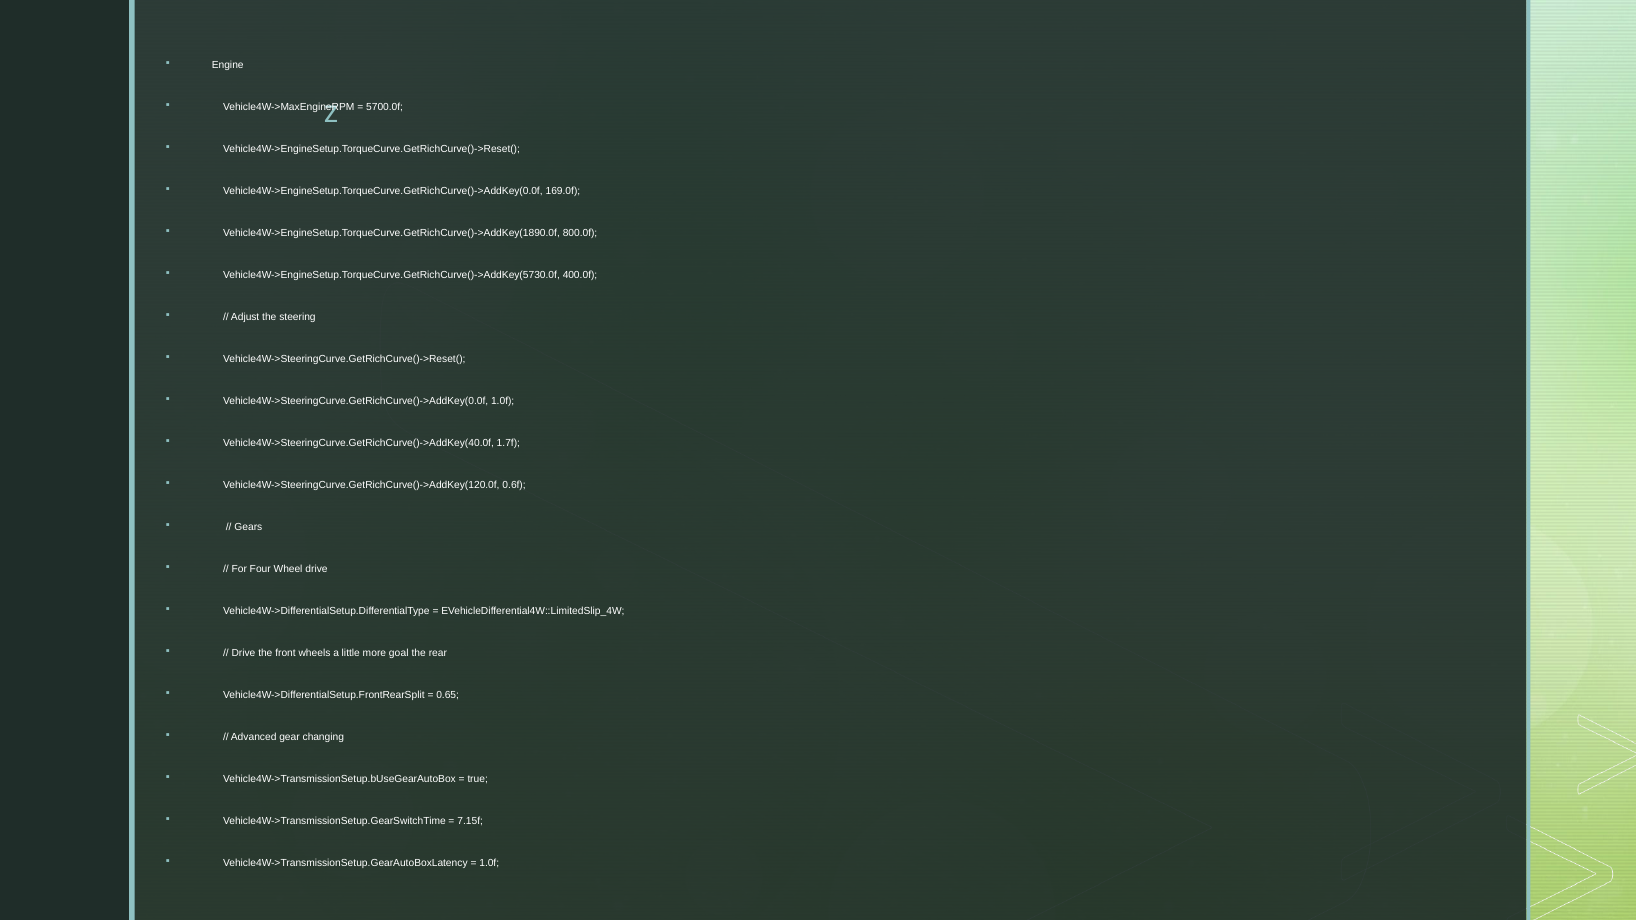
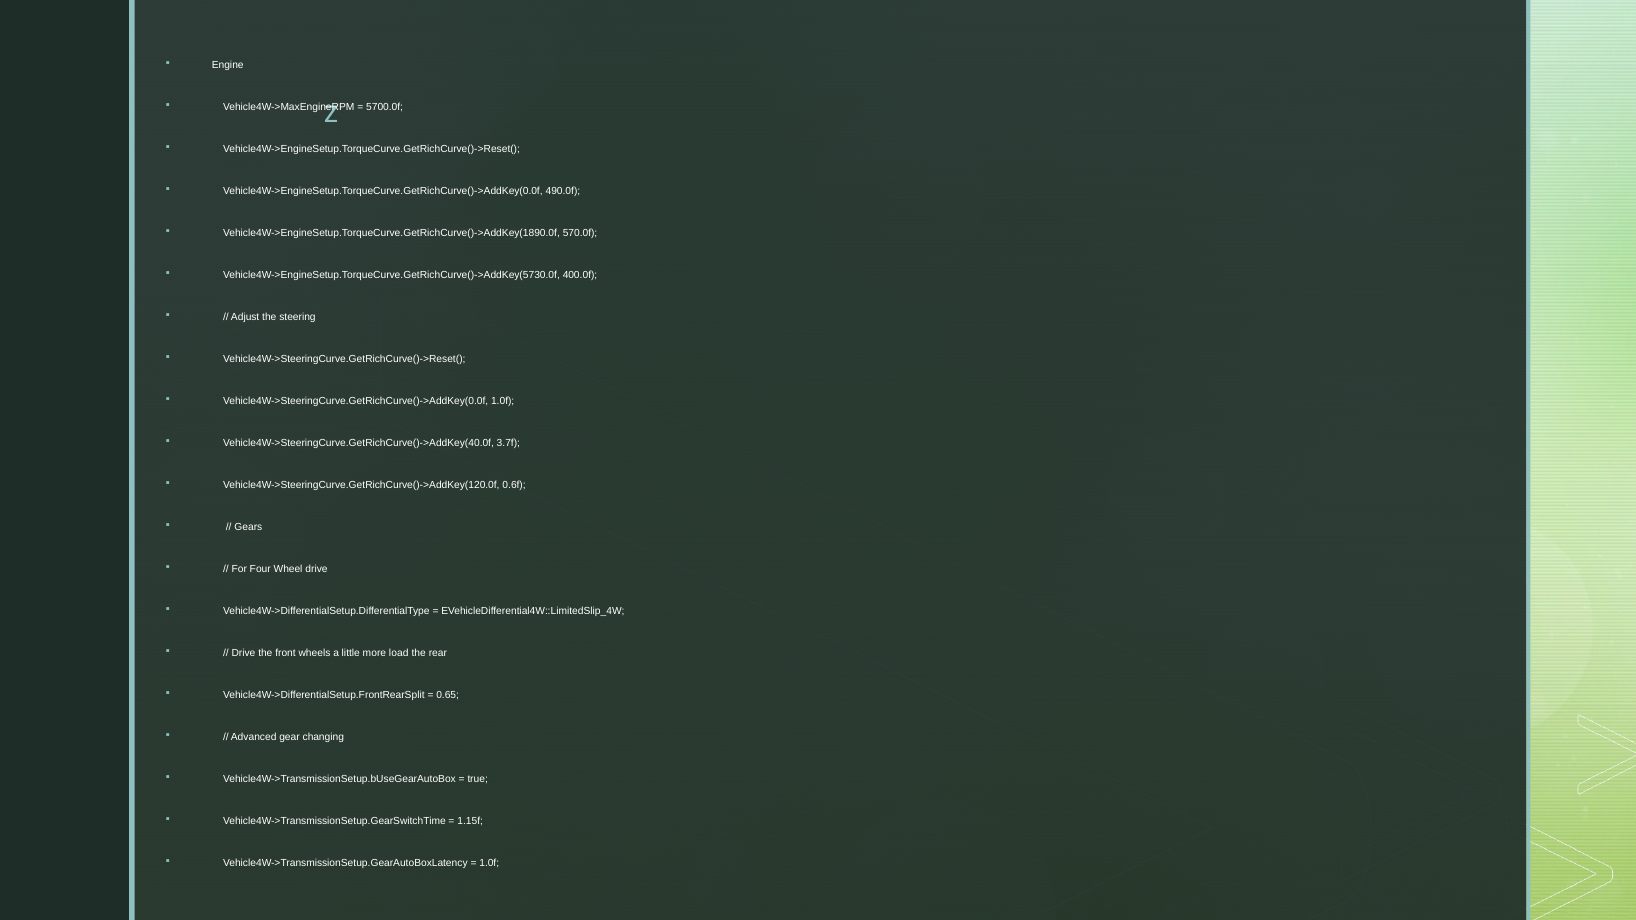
169.0f: 169.0f -> 490.0f
800.0f: 800.0f -> 570.0f
1.7f: 1.7f -> 3.7f
goal: goal -> load
7.15f: 7.15f -> 1.15f
